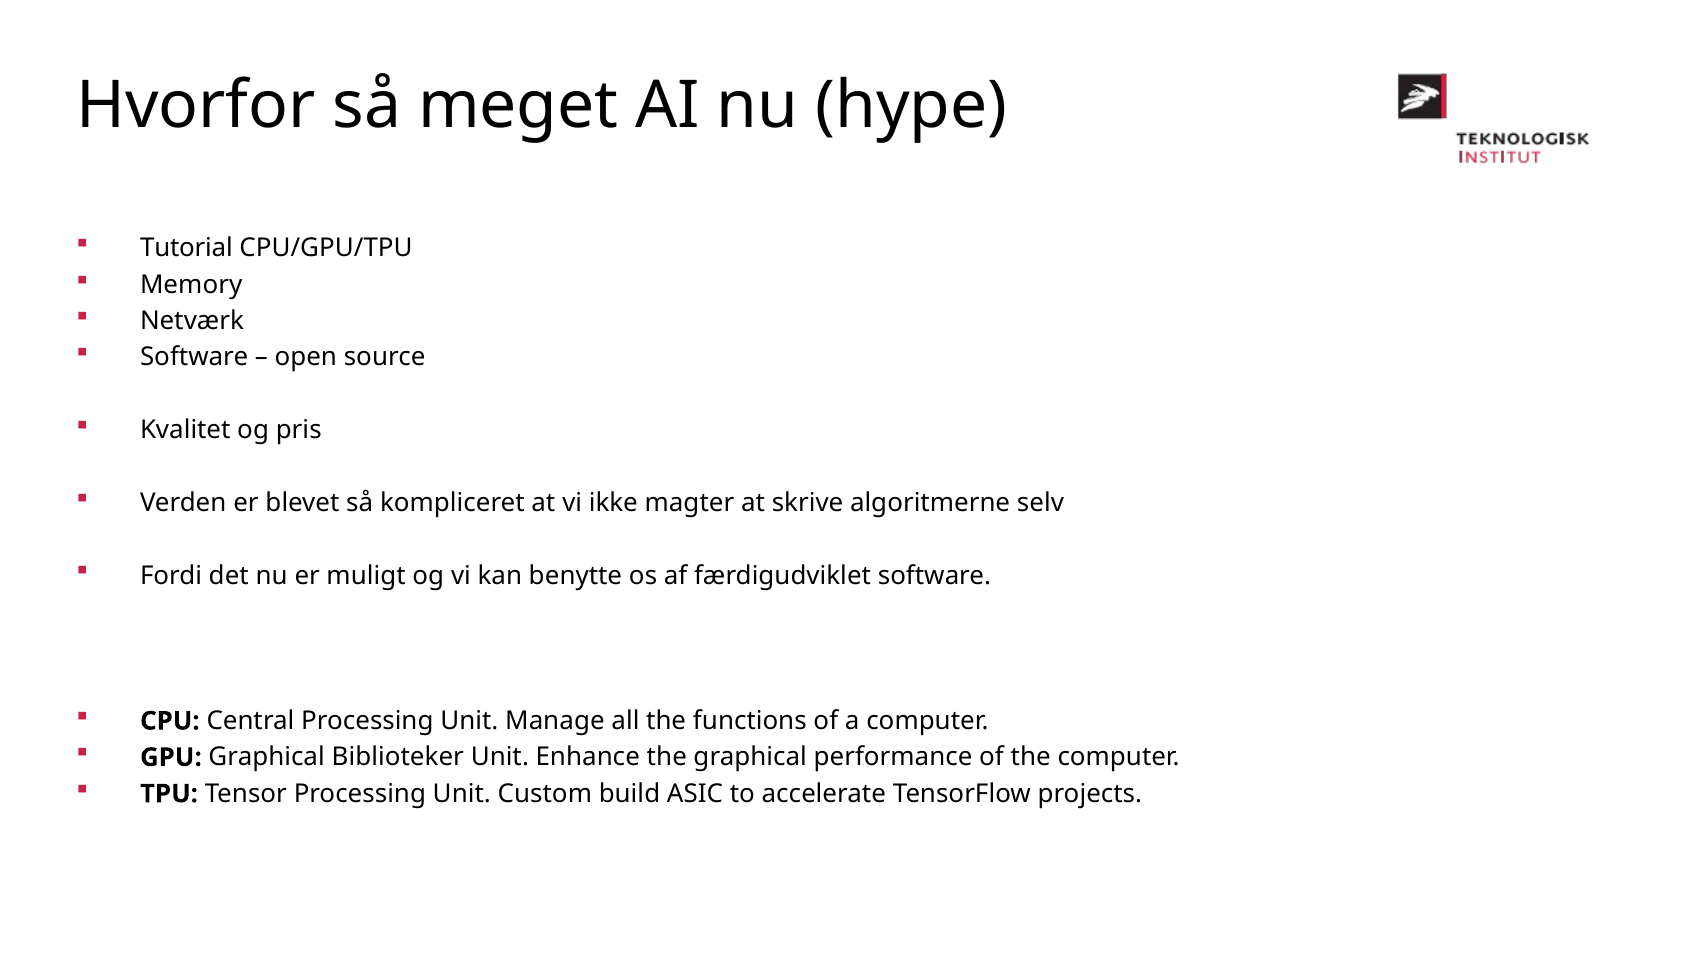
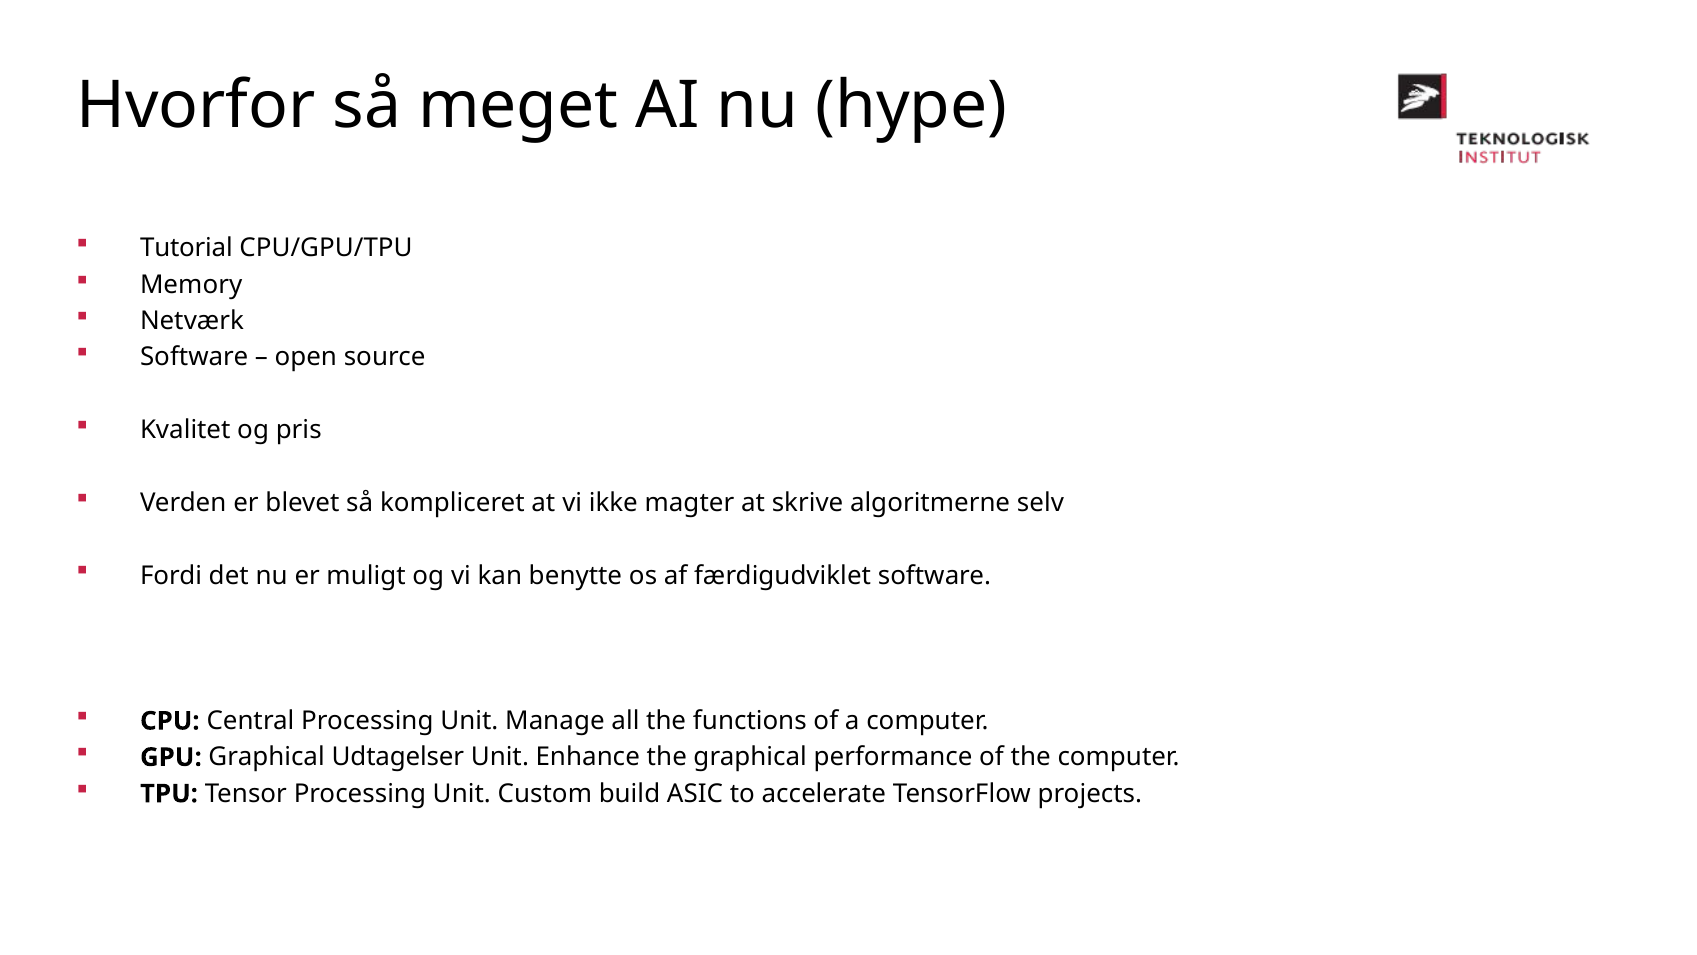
Biblioteker: Biblioteker -> Udtagelser
